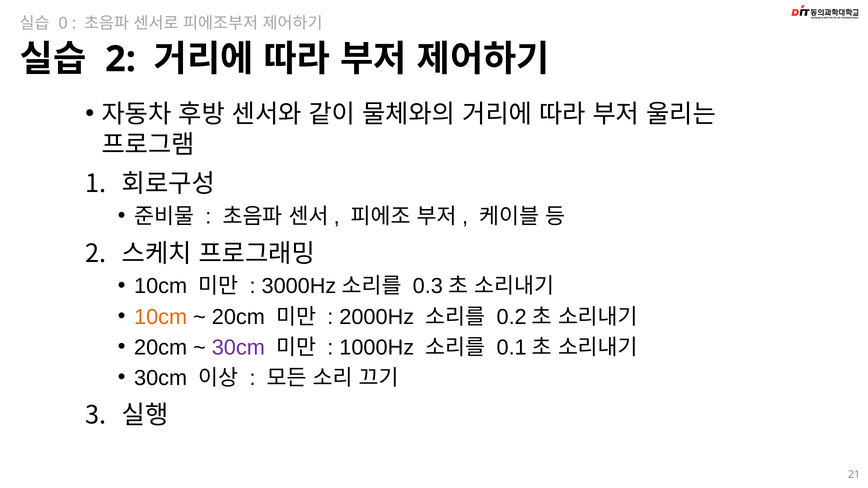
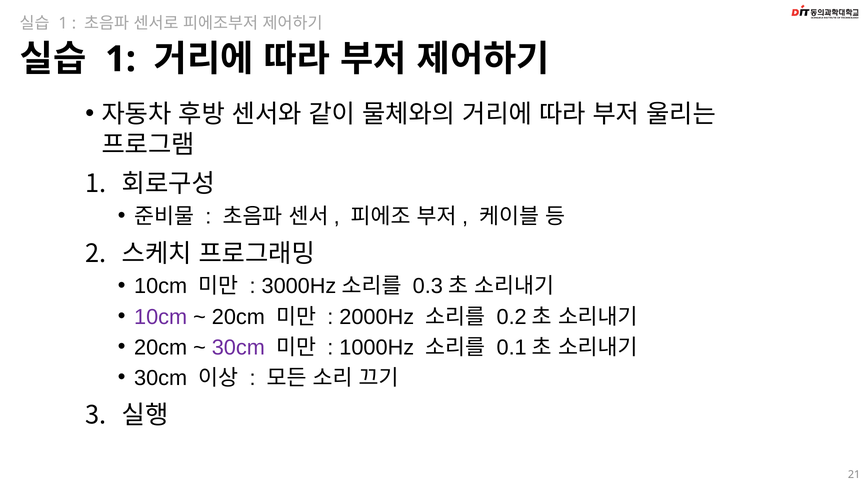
0 at (63, 23): 0 -> 1
2 at (121, 59): 2 -> 1
10cm at (161, 317) colour: orange -> purple
